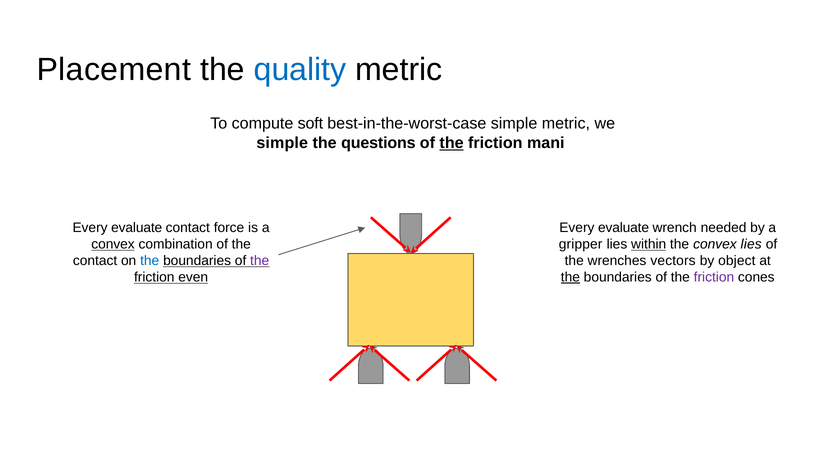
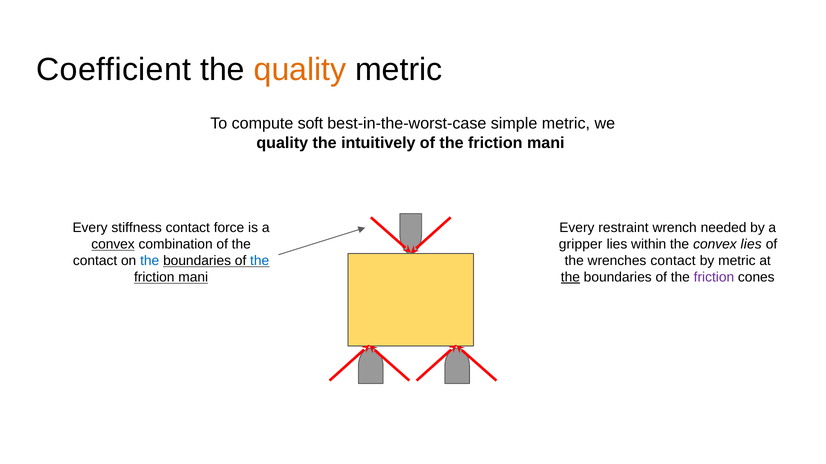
Placement: Placement -> Coefficient
quality at (300, 70) colour: blue -> orange
simple at (282, 143): simple -> quality
questions: questions -> intuitively
the at (452, 143) underline: present -> none
evaluate at (137, 228): evaluate -> stiffness
evaluate at (624, 228): evaluate -> restraint
within underline: present -> none
the at (260, 261) colour: purple -> blue
wrenches vectors: vectors -> contact
by object: object -> metric
even at (193, 278): even -> mani
